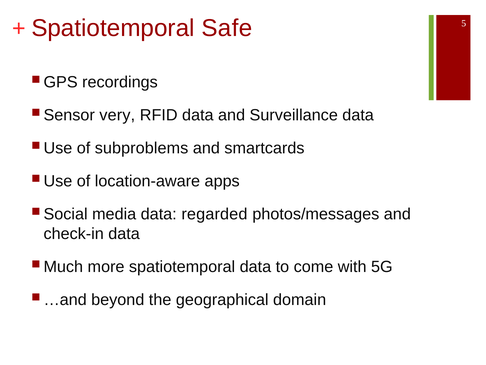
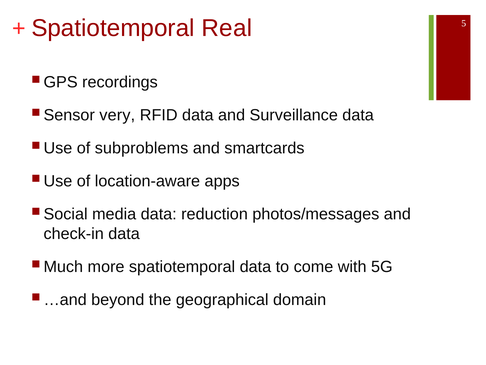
Safe: Safe -> Real
regarded: regarded -> reduction
